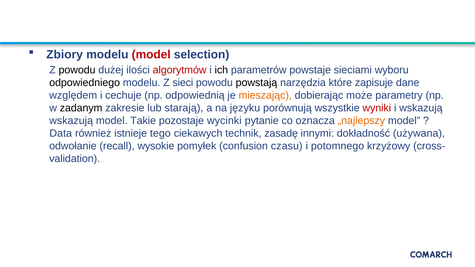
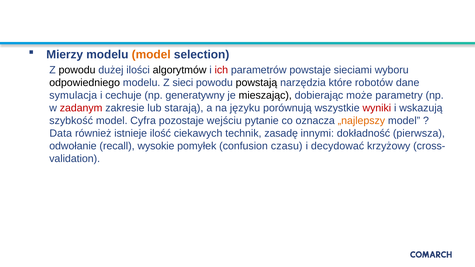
Zbiory: Zbiory -> Mierzy
model at (151, 55) colour: red -> orange
algorytmów colour: red -> black
ich colour: black -> red
zapisuje: zapisuje -> robotów
względem: względem -> symulacja
odpowiednią: odpowiednią -> generatywny
mieszając colour: orange -> black
zadanym colour: black -> red
wskazują at (71, 121): wskazują -> szybkość
Takie: Takie -> Cyfra
wycinki: wycinki -> wejściu
tego: tego -> ilość
używana: używana -> pierwsza
potomnego: potomnego -> decydować
